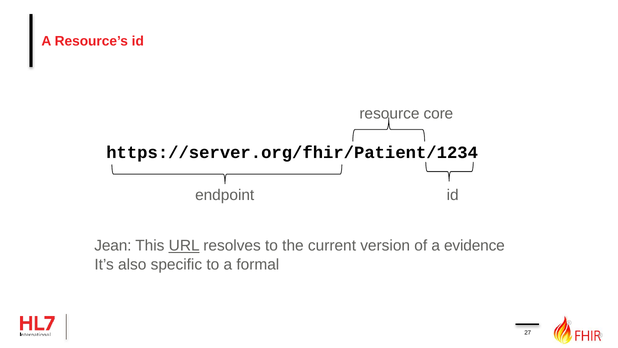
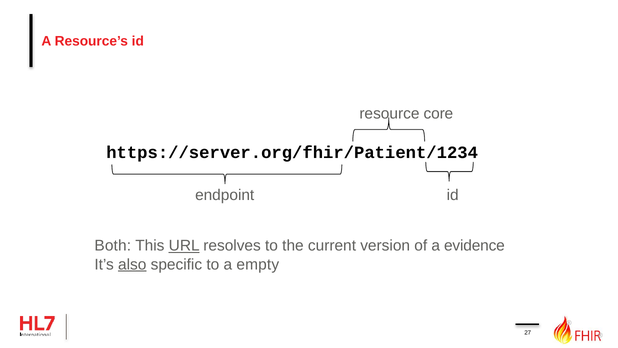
Jean: Jean -> Both
also underline: none -> present
formal: formal -> empty
